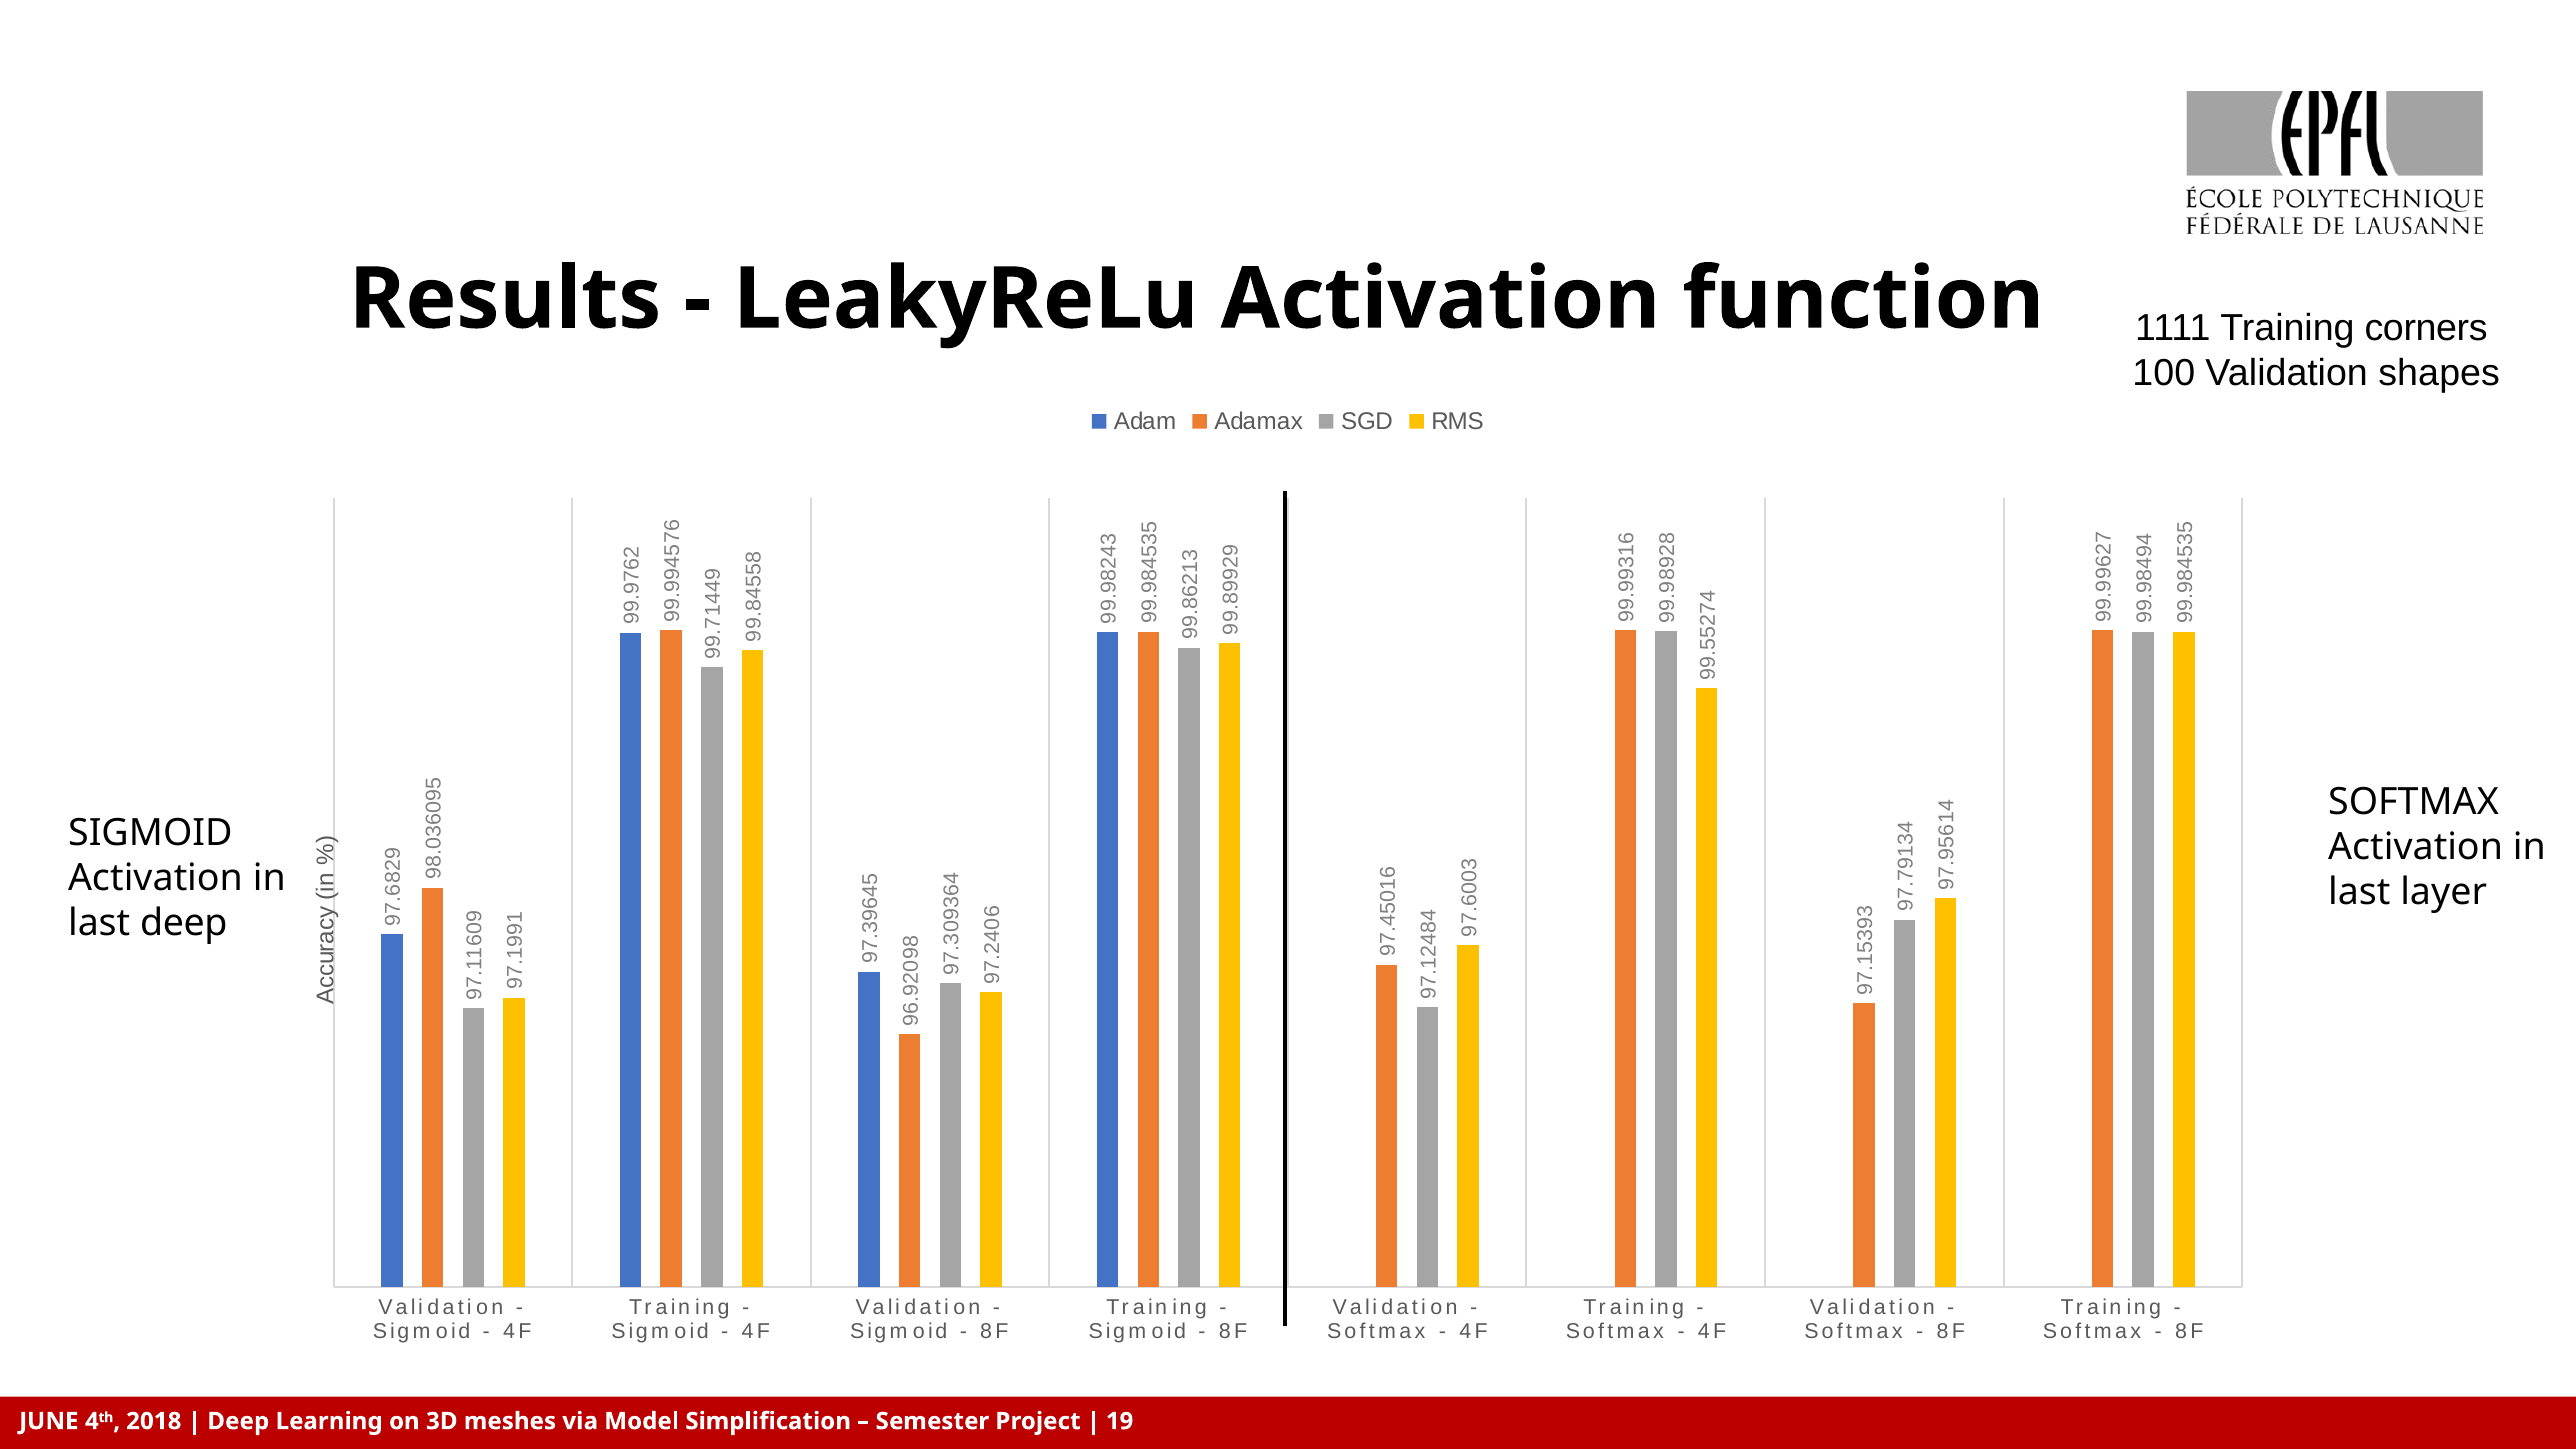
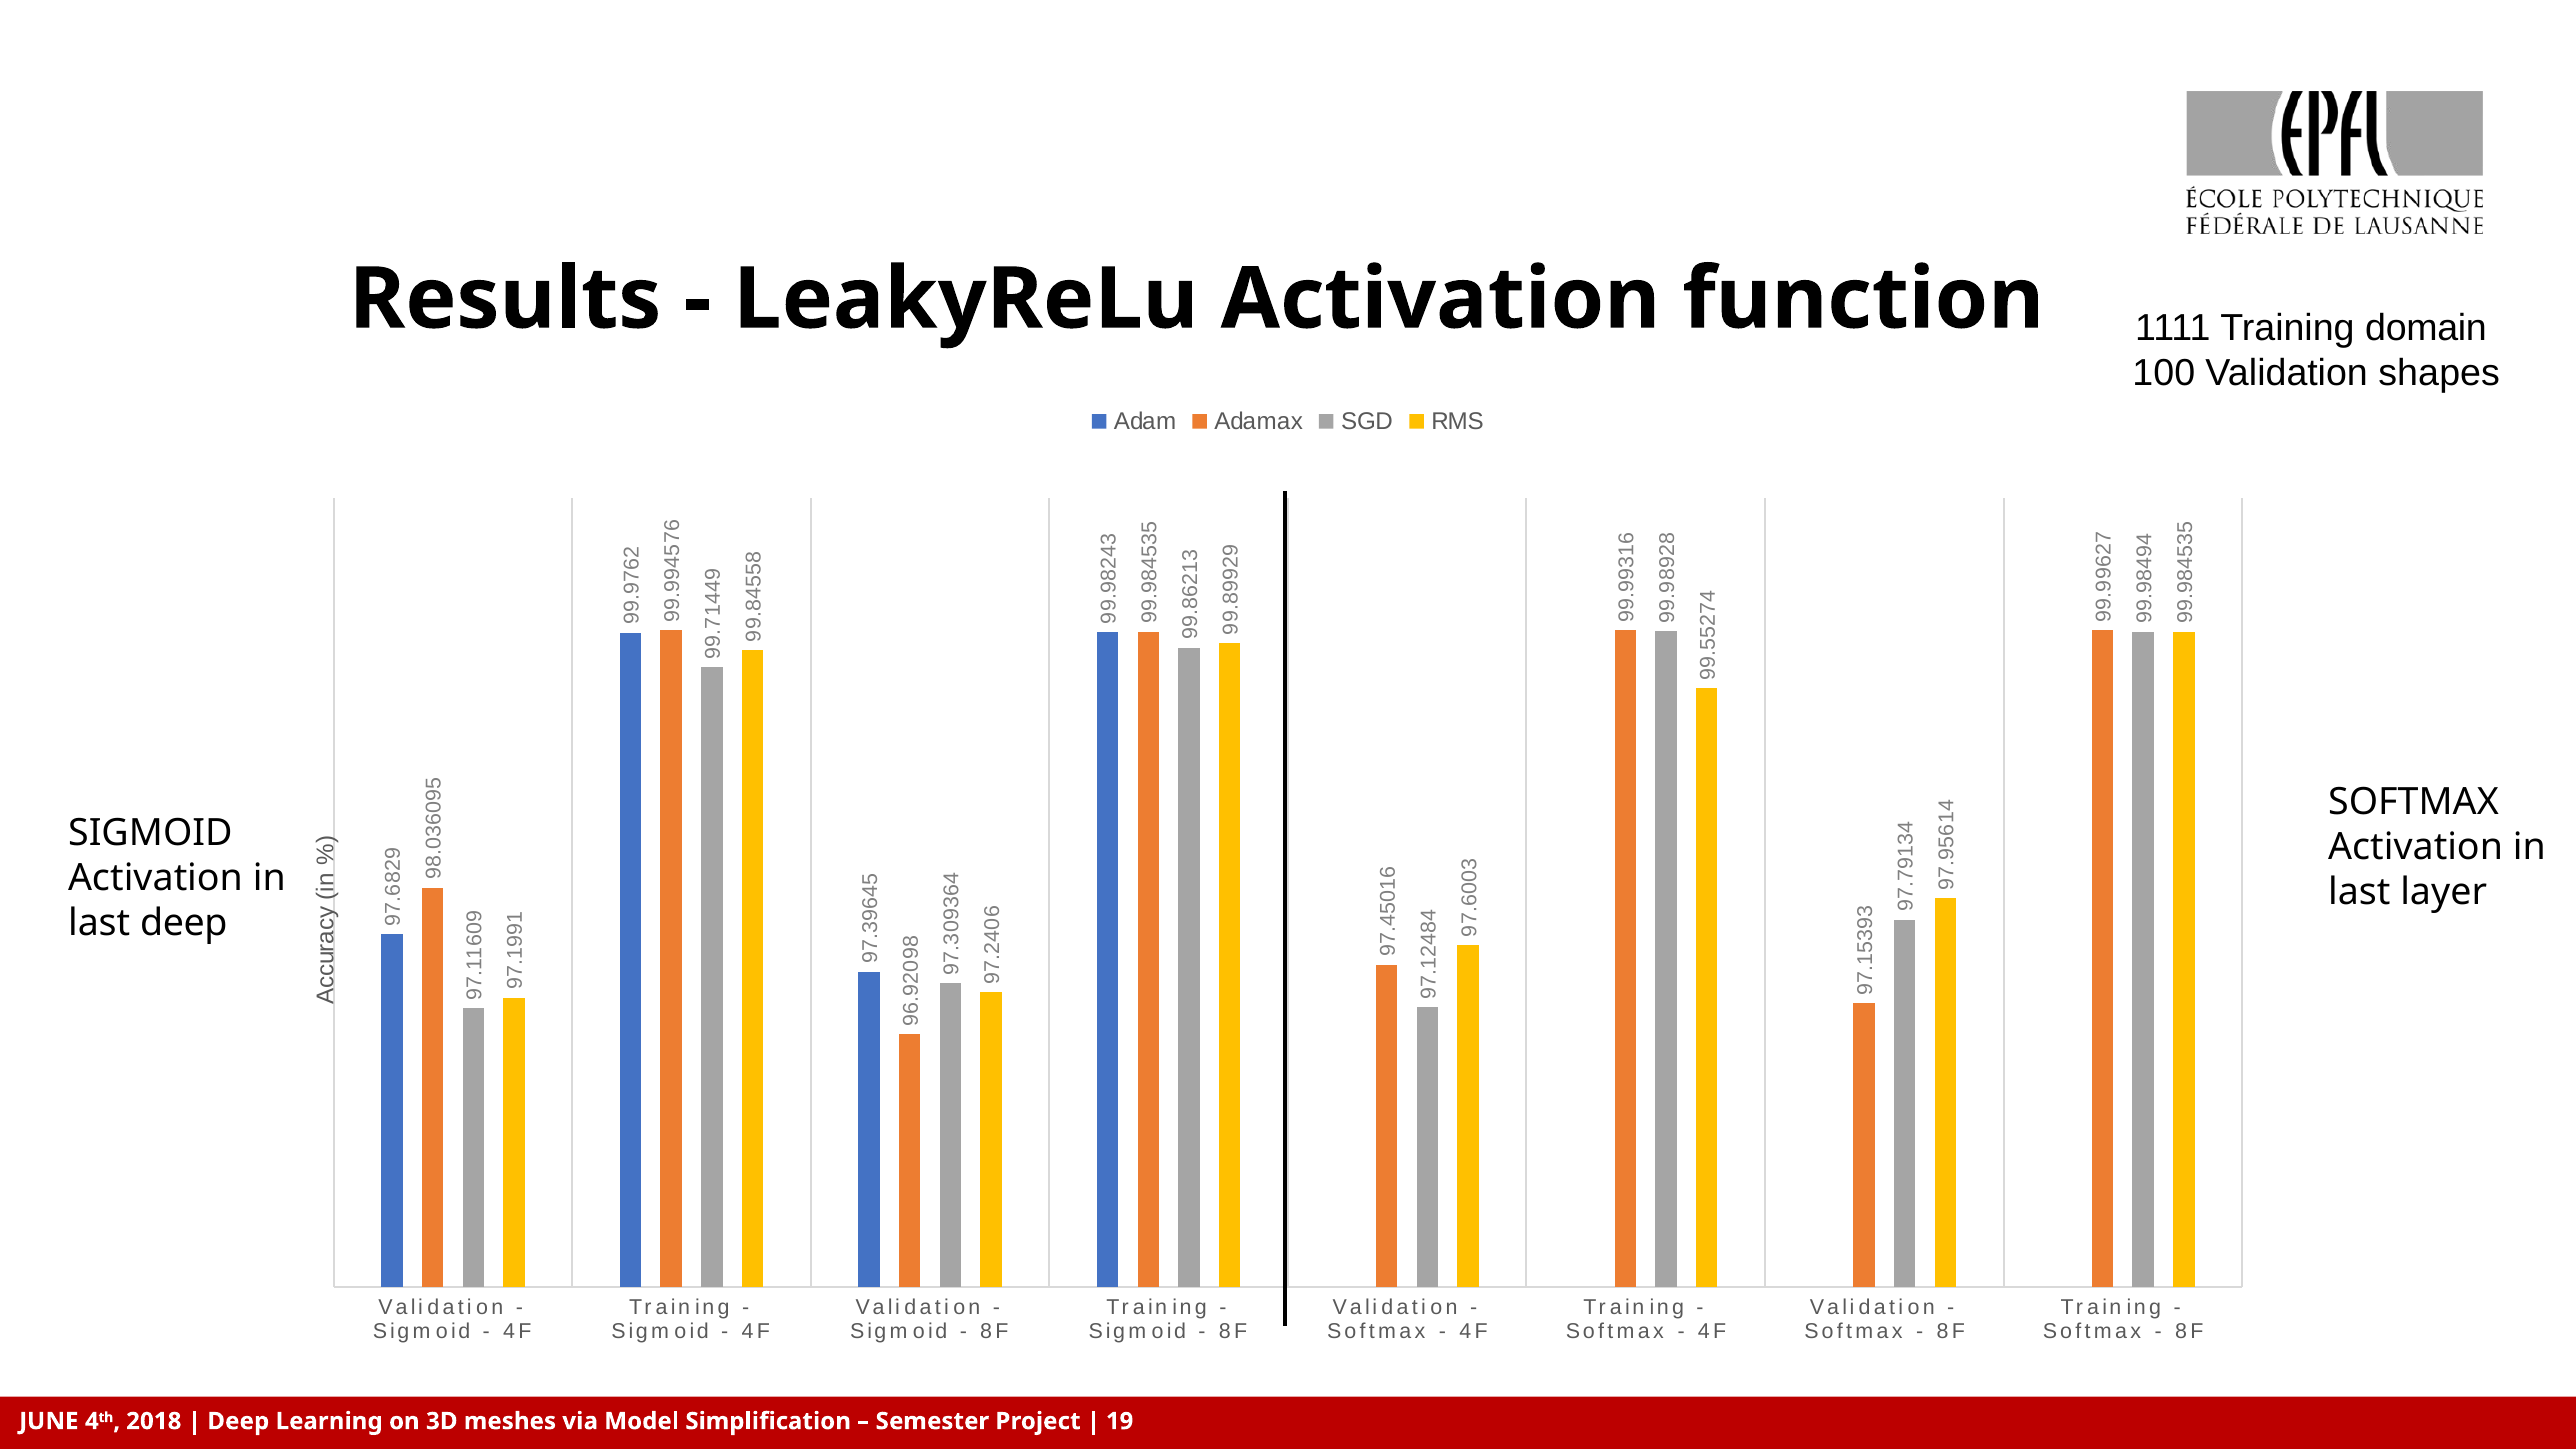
corners: corners -> domain
